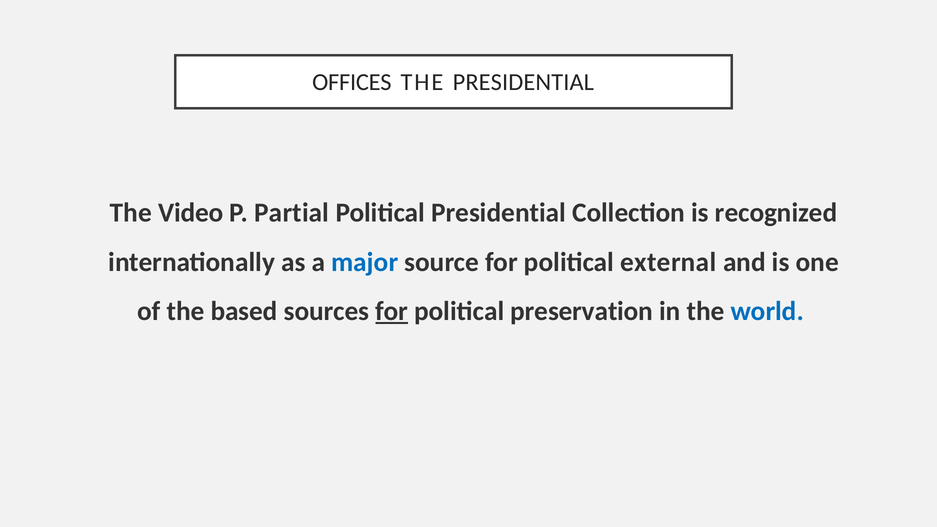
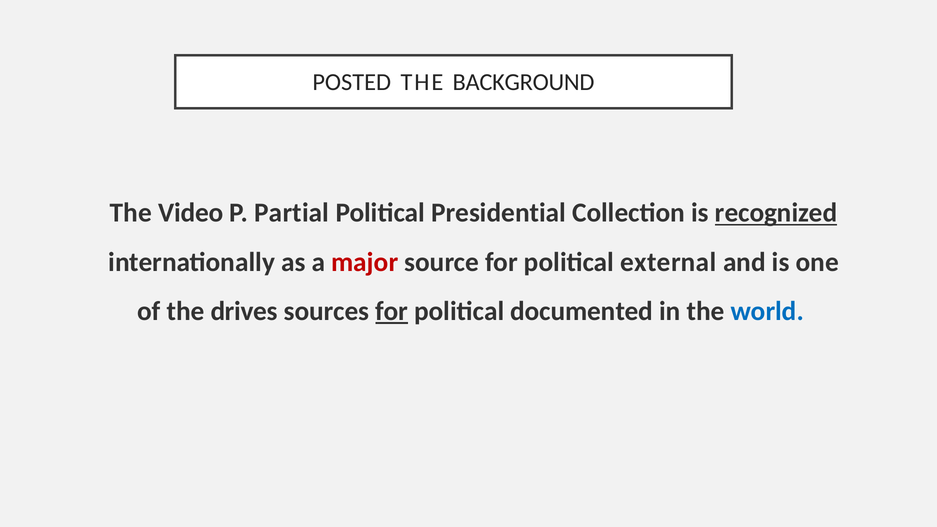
OFFICES: OFFICES -> POSTED
THE PRESIDENTIAL: PRESIDENTIAL -> BACKGROUND
recognized underline: none -> present
major colour: blue -> red
based: based -> drives
preservation: preservation -> documented
